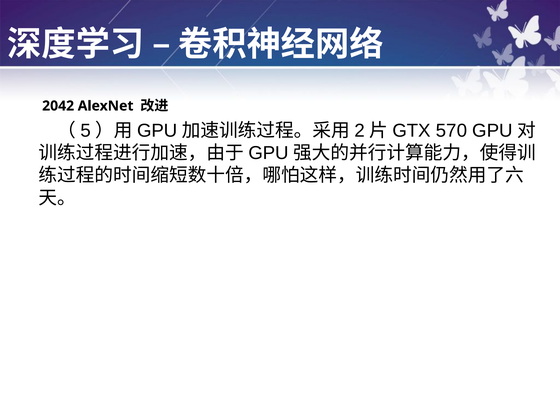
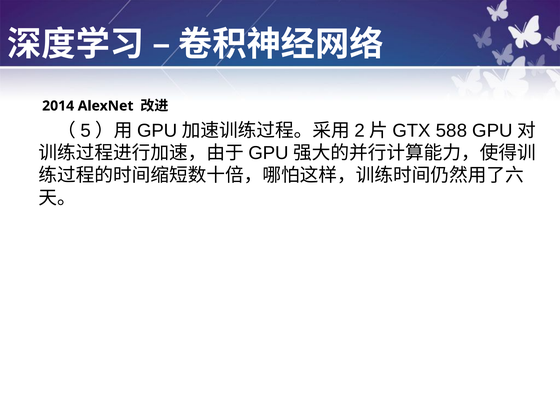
2042: 2042 -> 2014
570: 570 -> 588
